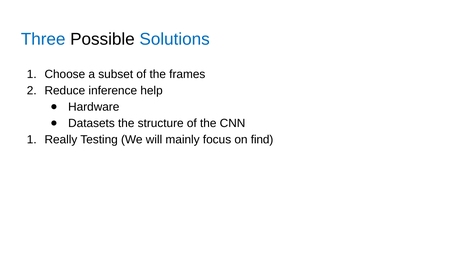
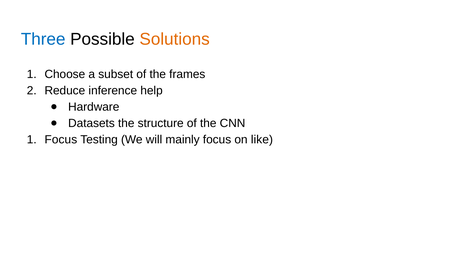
Solutions colour: blue -> orange
Really at (61, 140): Really -> Focus
find: find -> like
